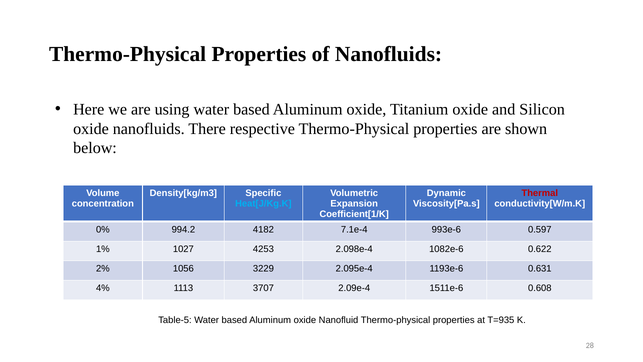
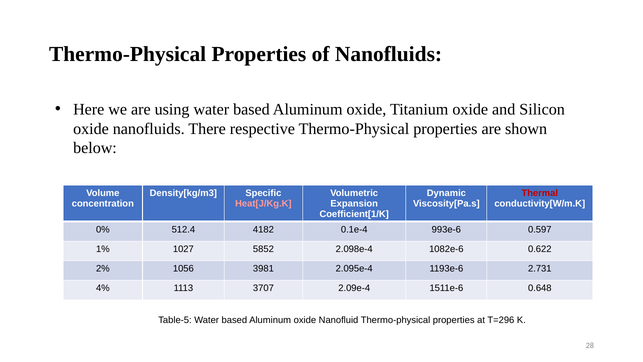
Heat[J/Kg.K colour: light blue -> pink
994.2: 994.2 -> 512.4
7.1e-4: 7.1e-4 -> 0.1e-4
4253: 4253 -> 5852
3229: 3229 -> 3981
0.631: 0.631 -> 2.731
0.608: 0.608 -> 0.648
T=935: T=935 -> T=296
